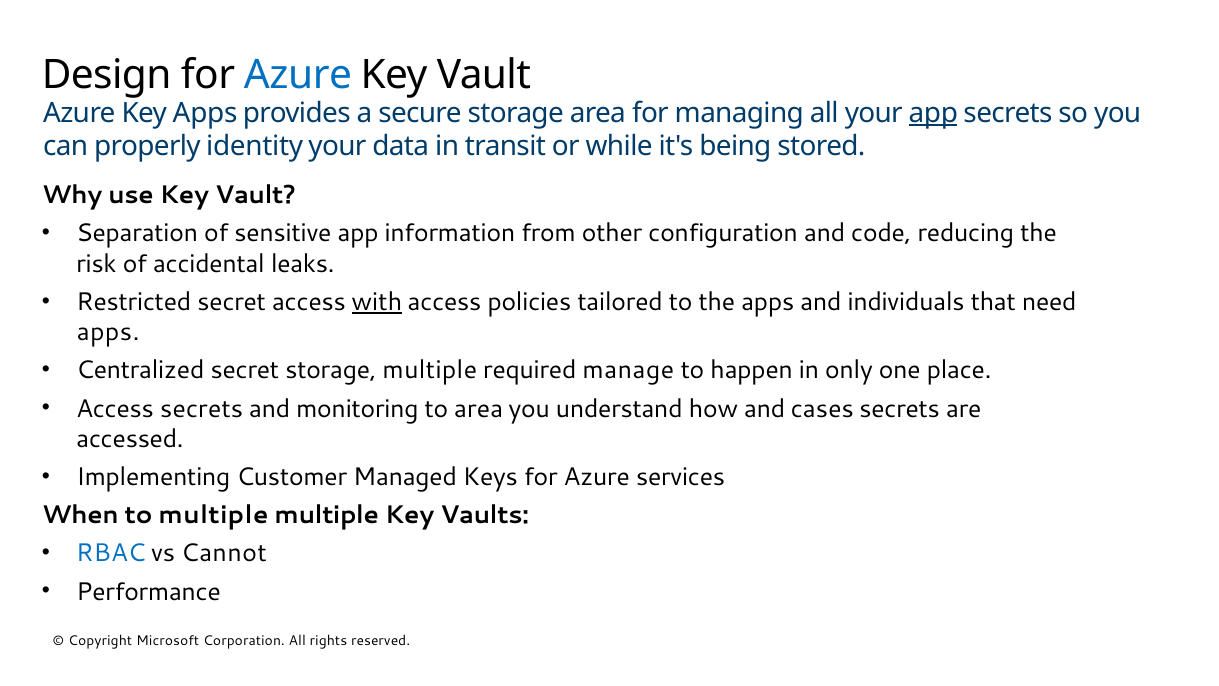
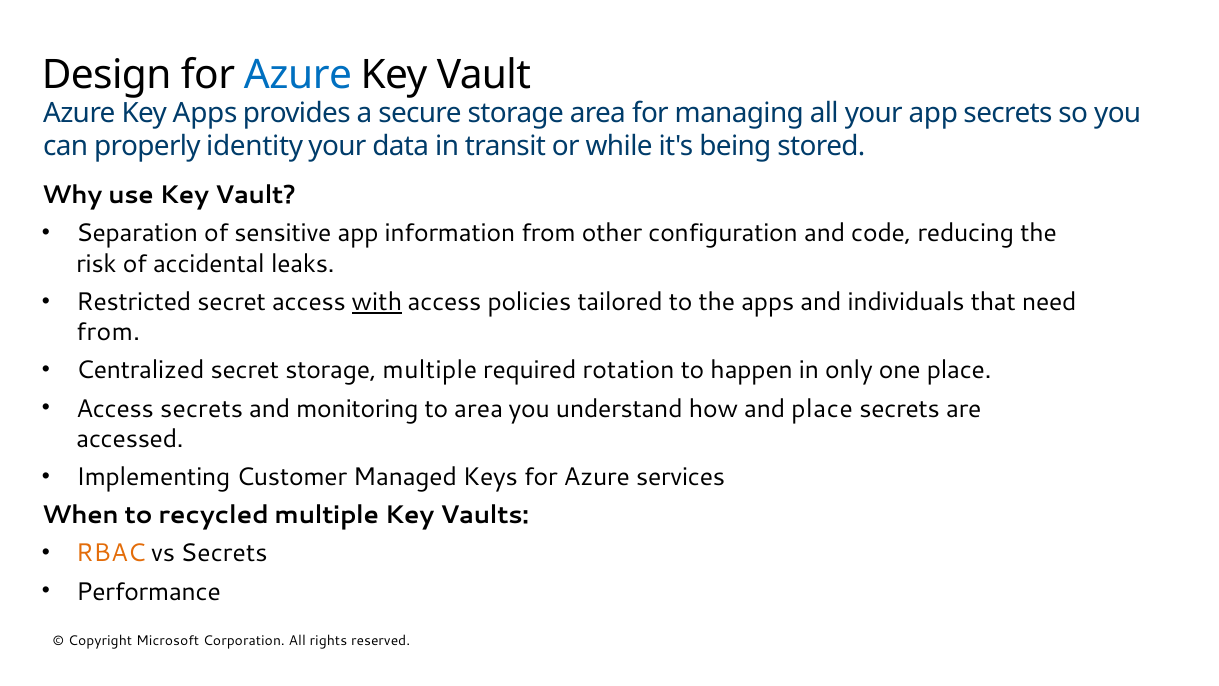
app at (933, 113) underline: present -> none
apps at (108, 332): apps -> from
manage: manage -> rotation
and cases: cases -> place
to multiple: multiple -> recycled
RBAC colour: blue -> orange
vs Cannot: Cannot -> Secrets
